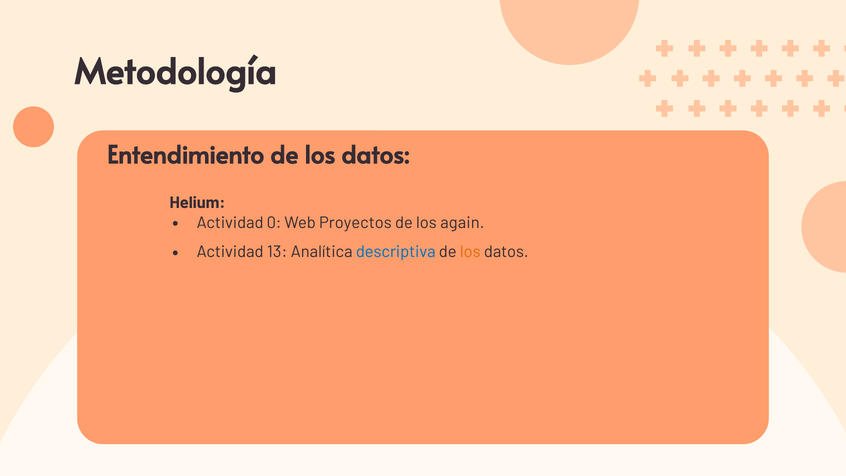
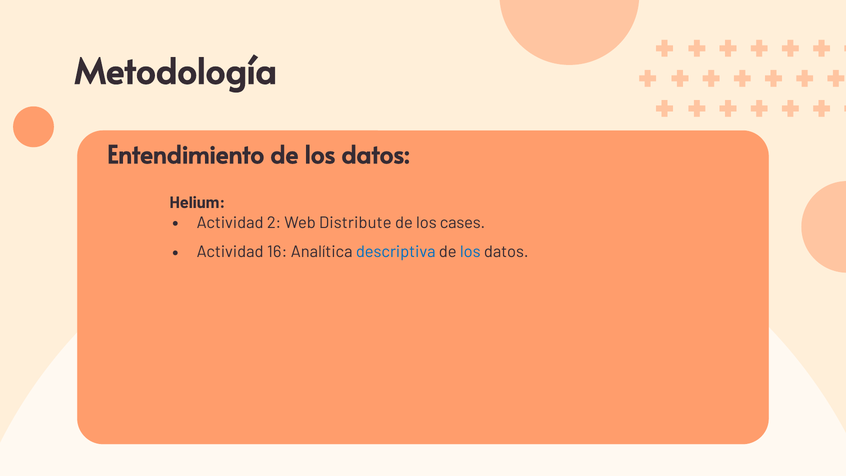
0: 0 -> 2
Proyectos: Proyectos -> Distribute
again: again -> cases
13: 13 -> 16
los at (470, 252) colour: orange -> blue
